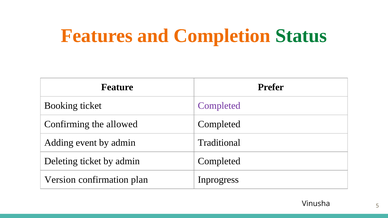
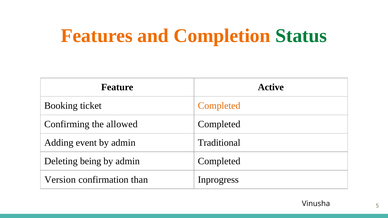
Prefer: Prefer -> Active
Completed at (219, 106) colour: purple -> orange
Deleting ticket: ticket -> being
plan: plan -> than
